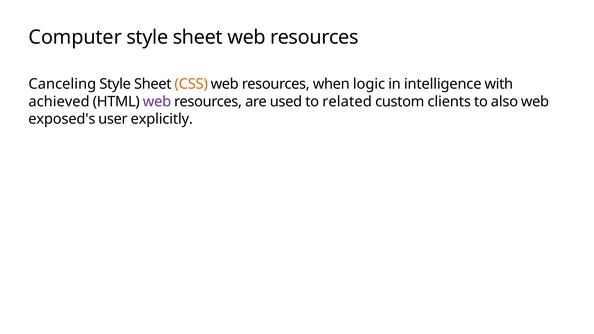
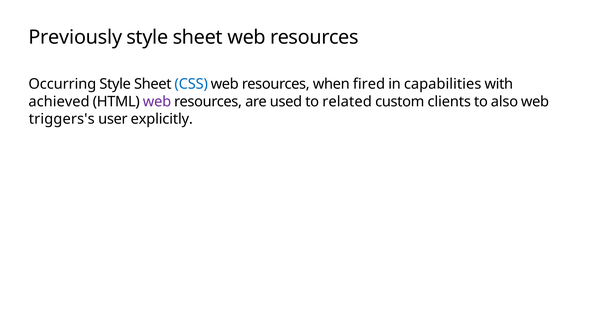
Computer: Computer -> Previously
Canceling: Canceling -> Occurring
CSS colour: orange -> blue
logic: logic -> fired
intelligence: intelligence -> capabilities
exposed's: exposed's -> triggers's
